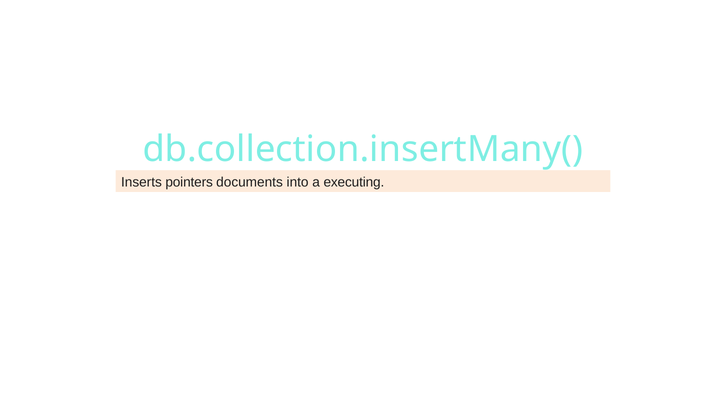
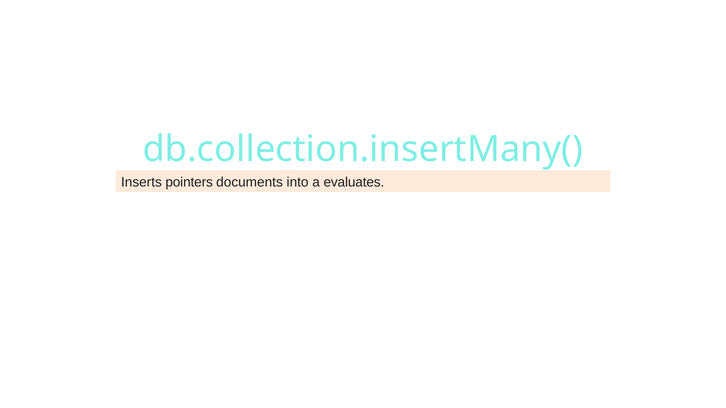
executing: executing -> evaluates
